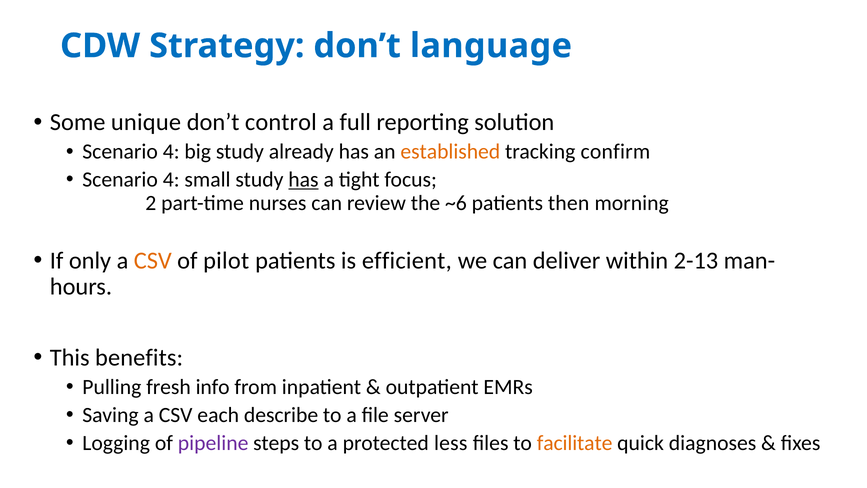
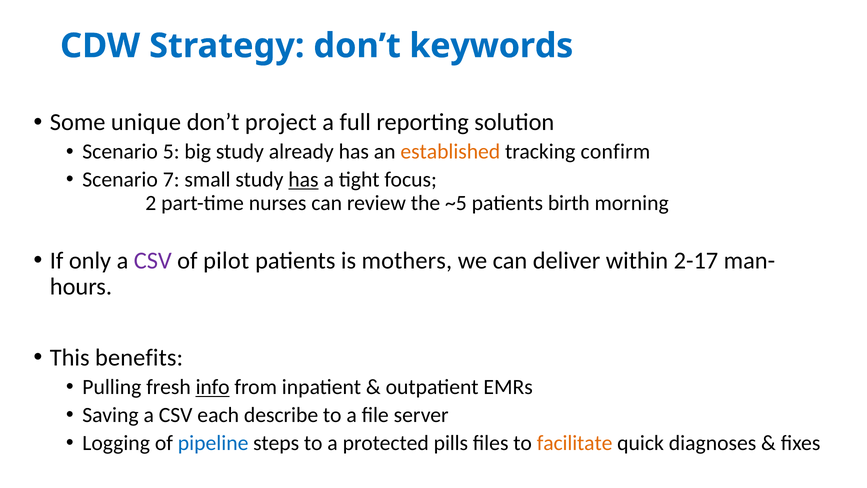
language: language -> keywords
control: control -> project
4 at (171, 152): 4 -> 5
4 at (171, 180): 4 -> 7
~6: ~6 -> ~5
then: then -> birth
CSV at (153, 260) colour: orange -> purple
efficient: efficient -> mothers
2-13: 2-13 -> 2-17
info underline: none -> present
pipeline colour: purple -> blue
less: less -> pills
